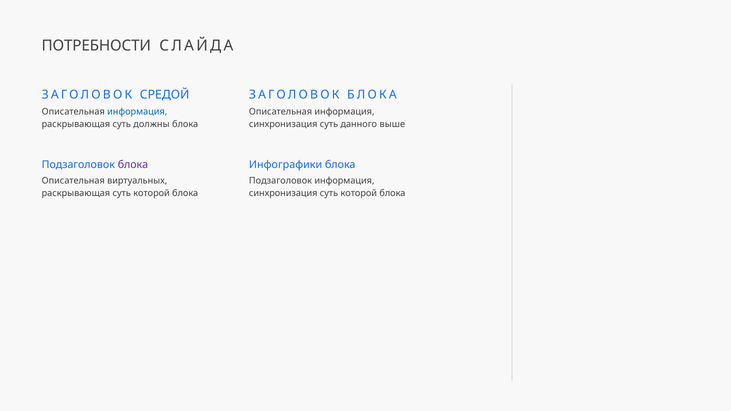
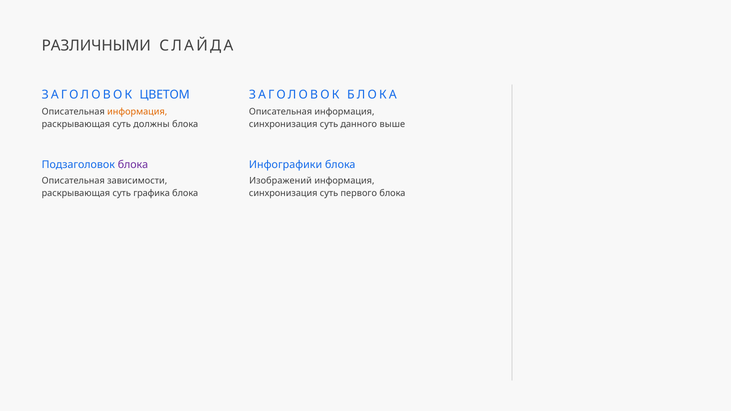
ПОТРЕБНОСТИ: ПОТРЕБНОСТИ -> РАЗЛИЧНЫМИ
СРЕДОЙ: СРЕДОЙ -> ЦВЕТОМ
информация at (137, 112) colour: blue -> orange
виртуальных: виртуальных -> зависимости
Подзаголовок at (281, 181): Подзаголовок -> Изображений
раскрывающая суть которой: которой -> графика
которой at (359, 193): которой -> первого
